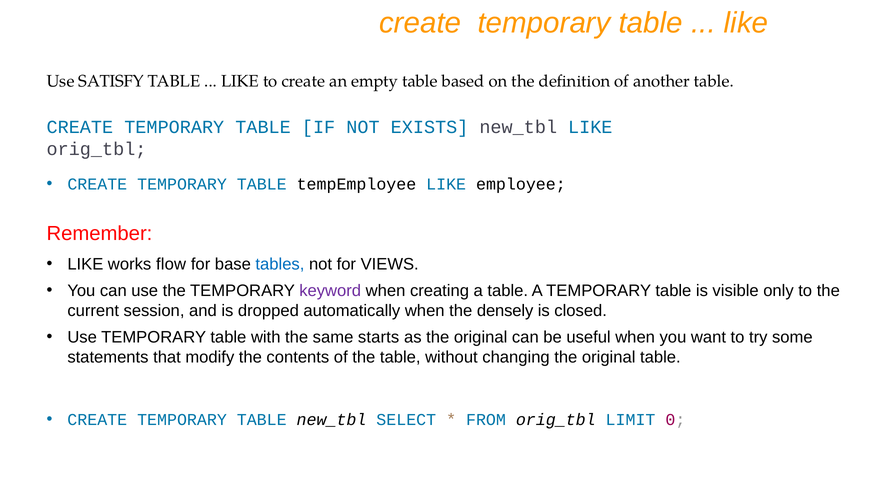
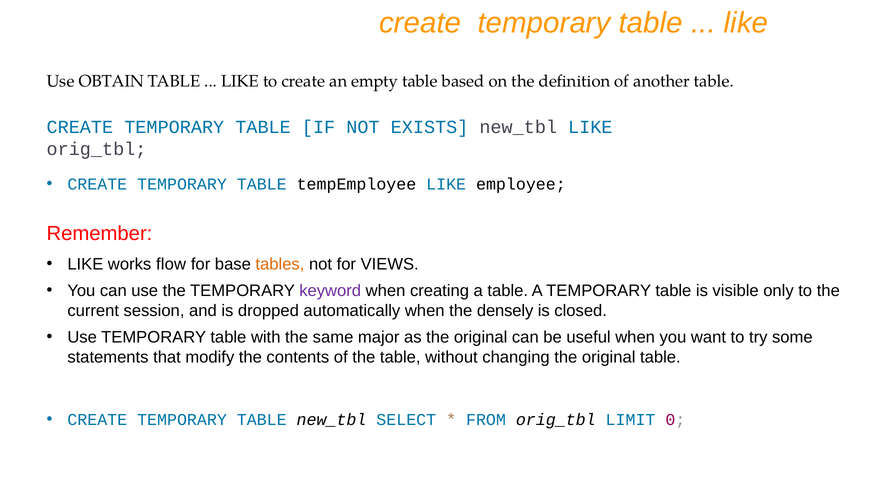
SATISFY: SATISFY -> OBTAIN
tables colour: blue -> orange
starts: starts -> major
